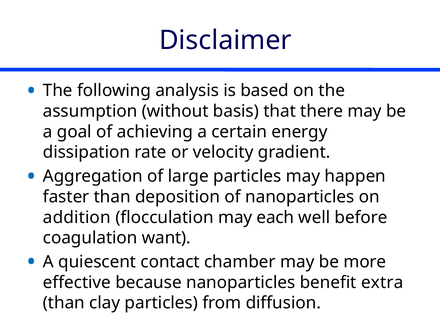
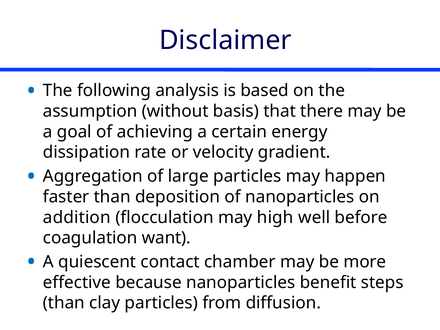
each: each -> high
extra: extra -> steps
